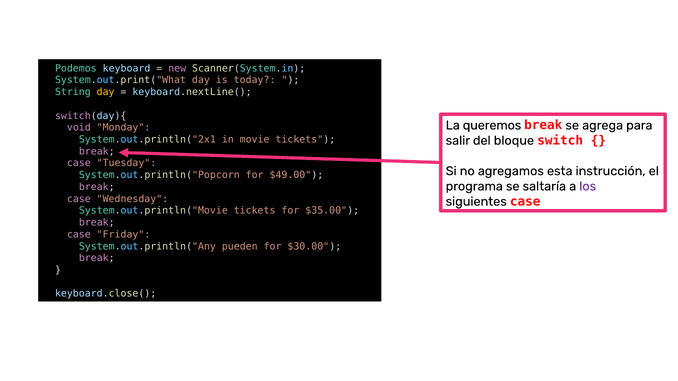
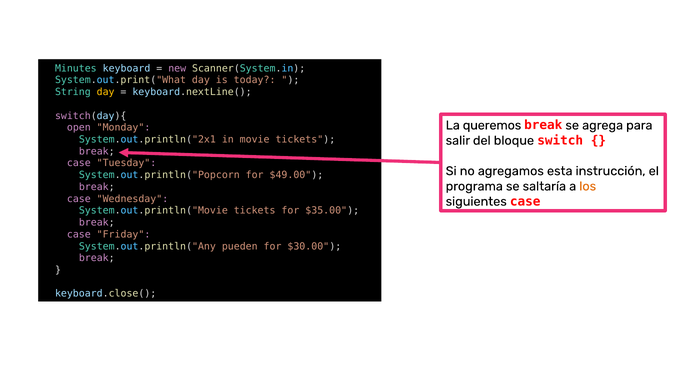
Podemos: Podemos -> Minutes
void: void -> open
los colour: purple -> orange
